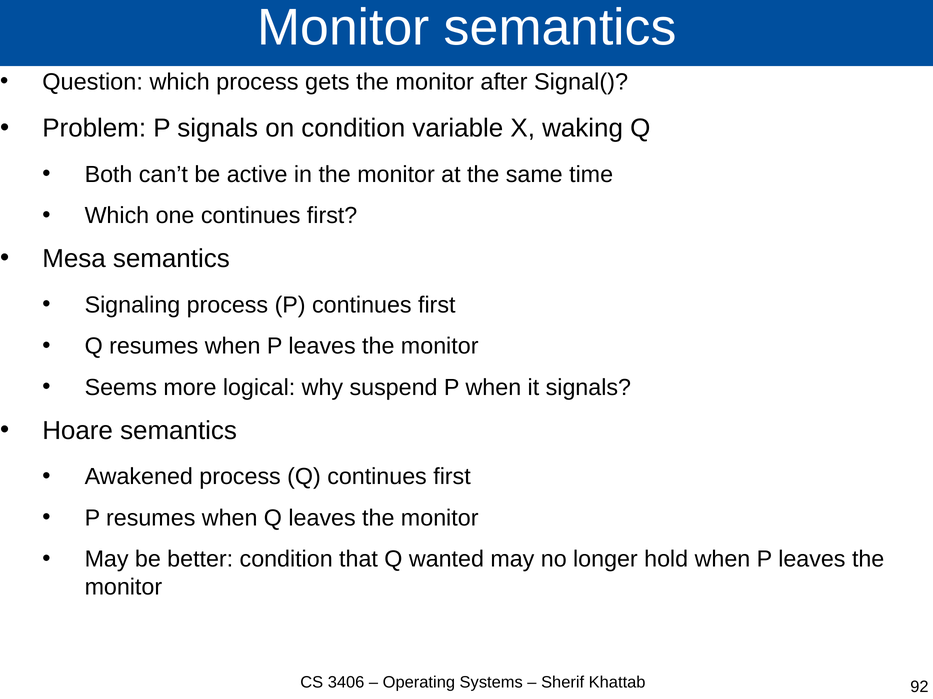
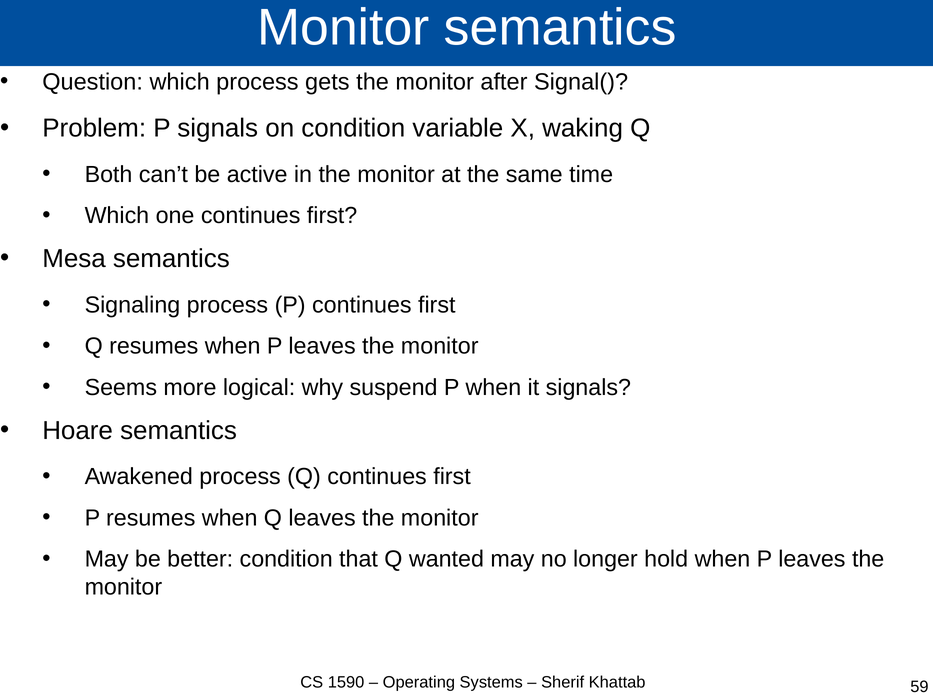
3406: 3406 -> 1590
92: 92 -> 59
